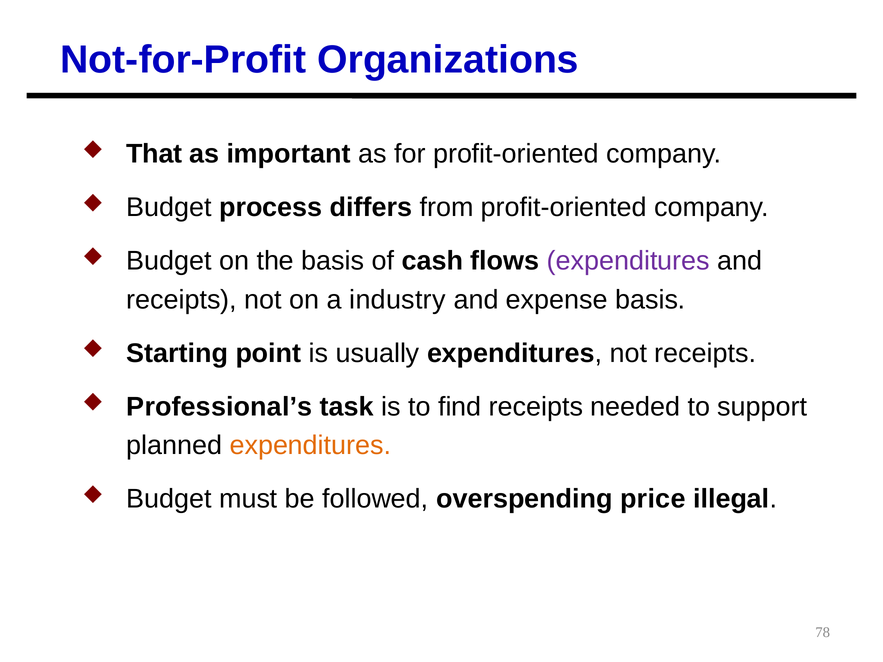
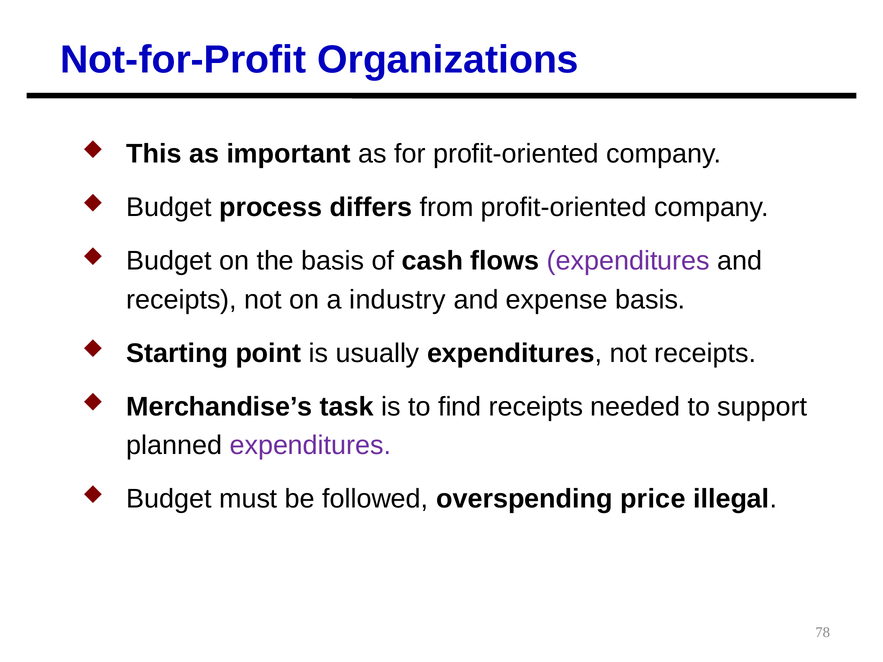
That: That -> This
Professional’s: Professional’s -> Merchandise’s
expenditures at (310, 446) colour: orange -> purple
